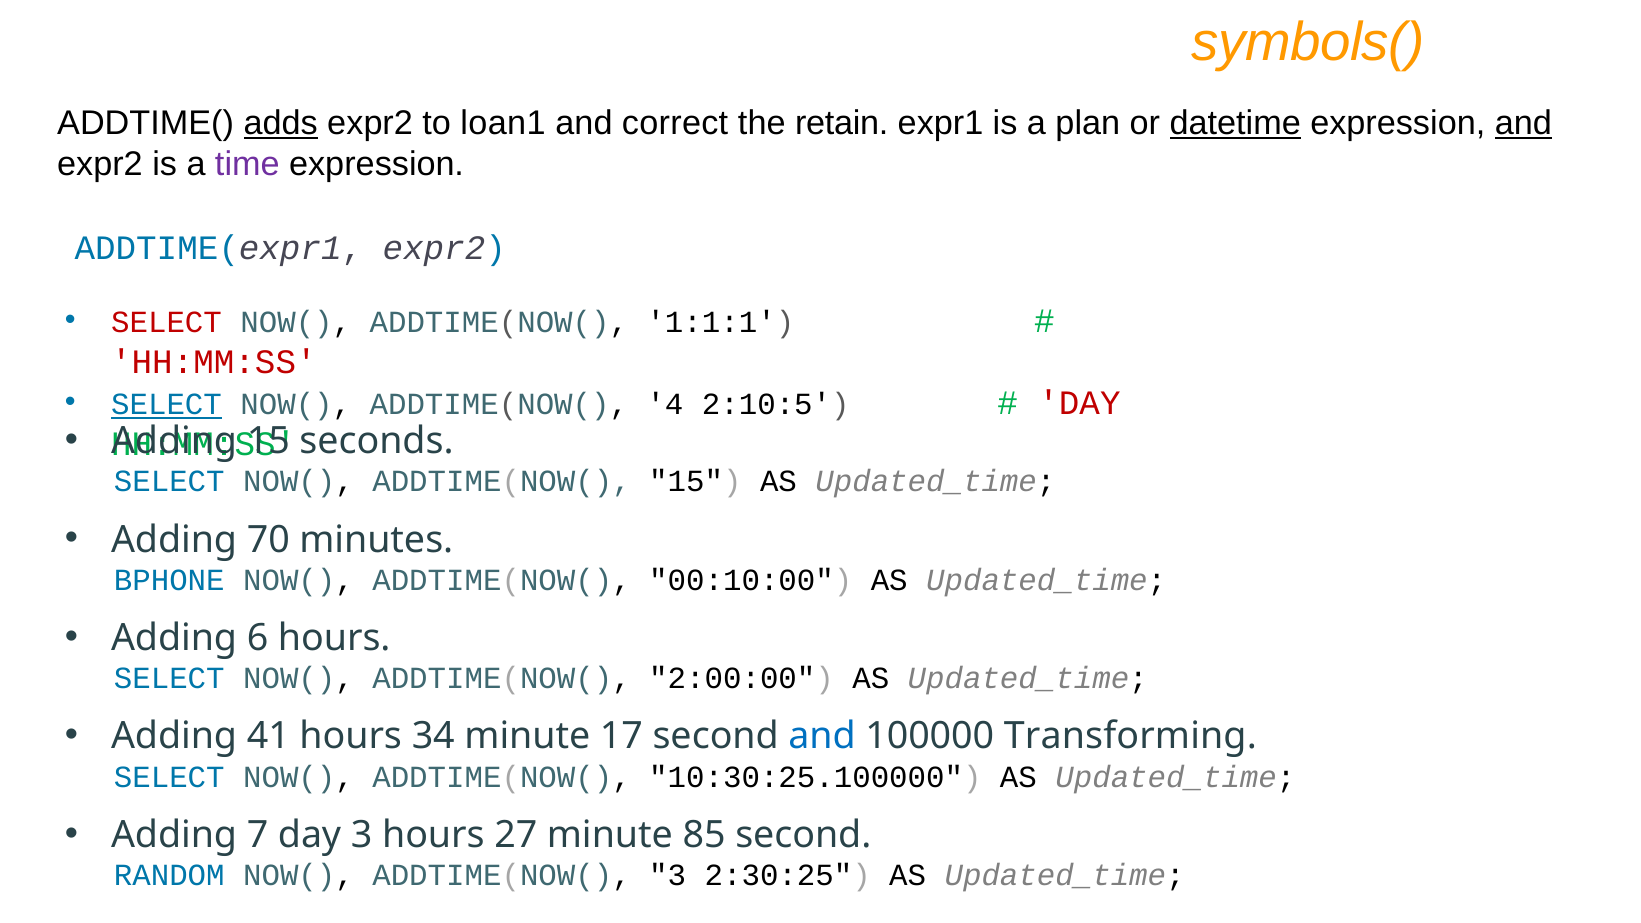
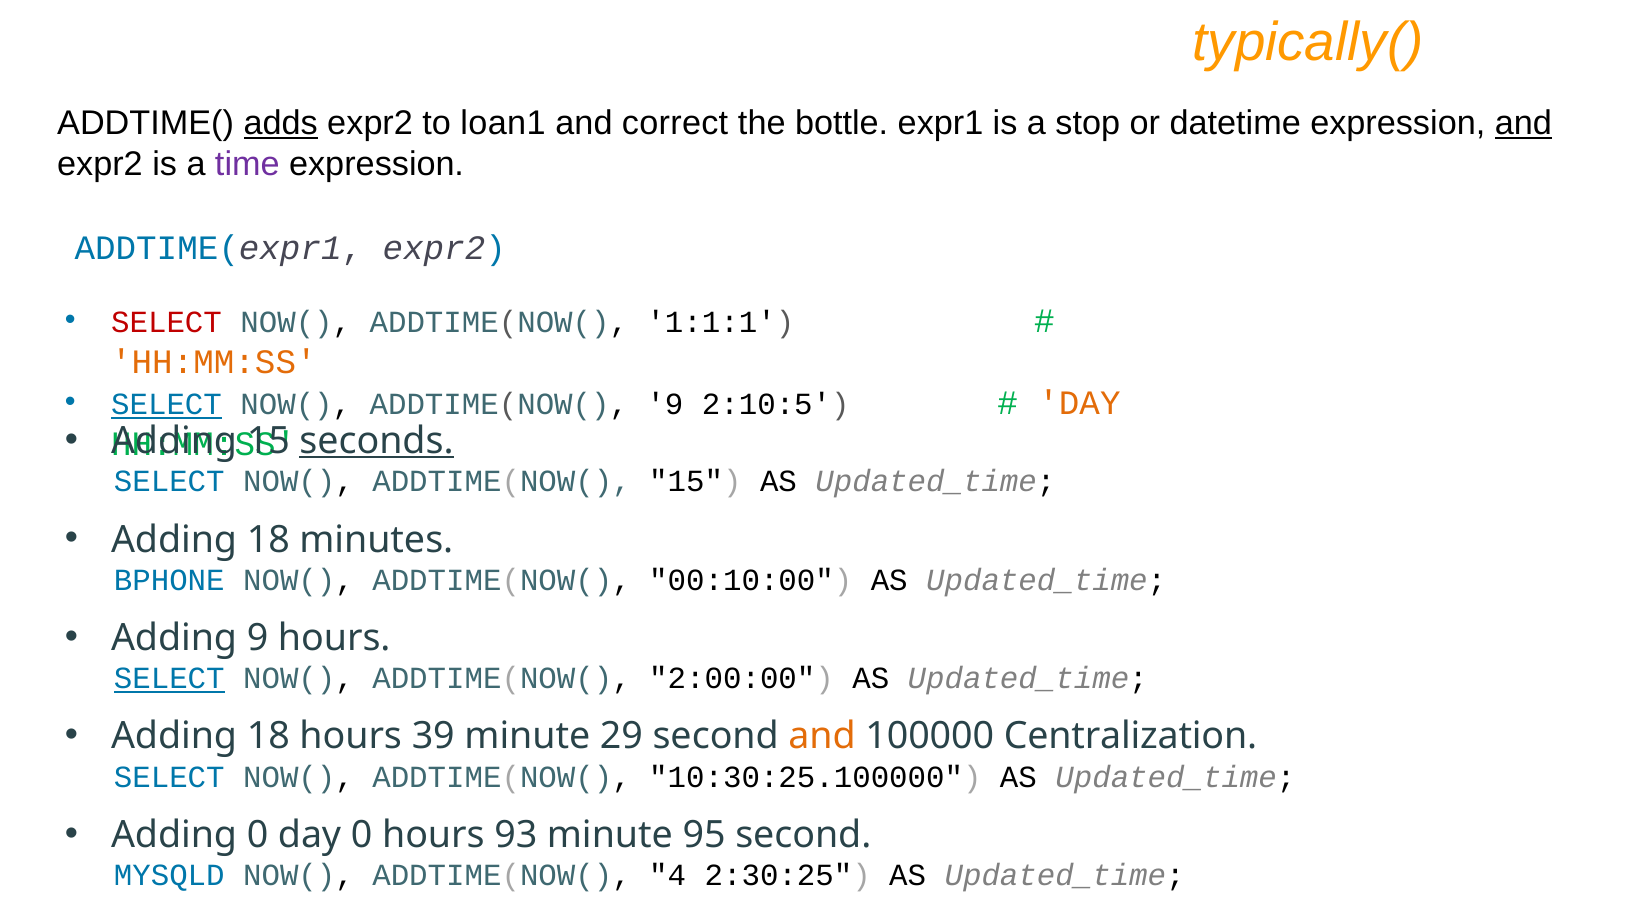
symbols(: symbols( -> typically(
retain: retain -> bottle
plan: plan -> stop
datetime underline: present -> none
HH:MM:SS at (214, 362) colour: red -> orange
ADDTIME(NOW( 4: 4 -> 9
DAY at (1079, 403) colour: red -> orange
seconds underline: none -> present
70 at (268, 540): 70 -> 18
Adding 6: 6 -> 9
SELECT at (169, 679) underline: none -> present
41 at (268, 736): 41 -> 18
34: 34 -> 39
17: 17 -> 29
and at (822, 736) colour: blue -> orange
Transforming: Transforming -> Centralization
Adding 7: 7 -> 0
day 3: 3 -> 0
27: 27 -> 93
85: 85 -> 95
RANDOM: RANDOM -> MYSQLD
ADDTIME(NOW( 3: 3 -> 4
